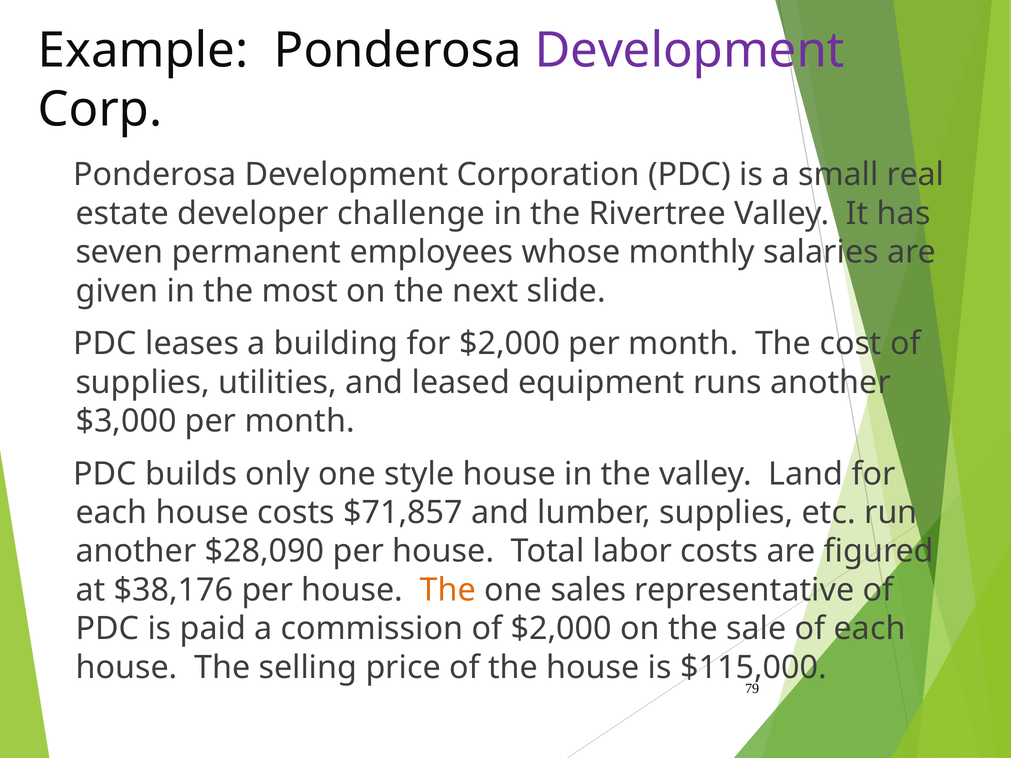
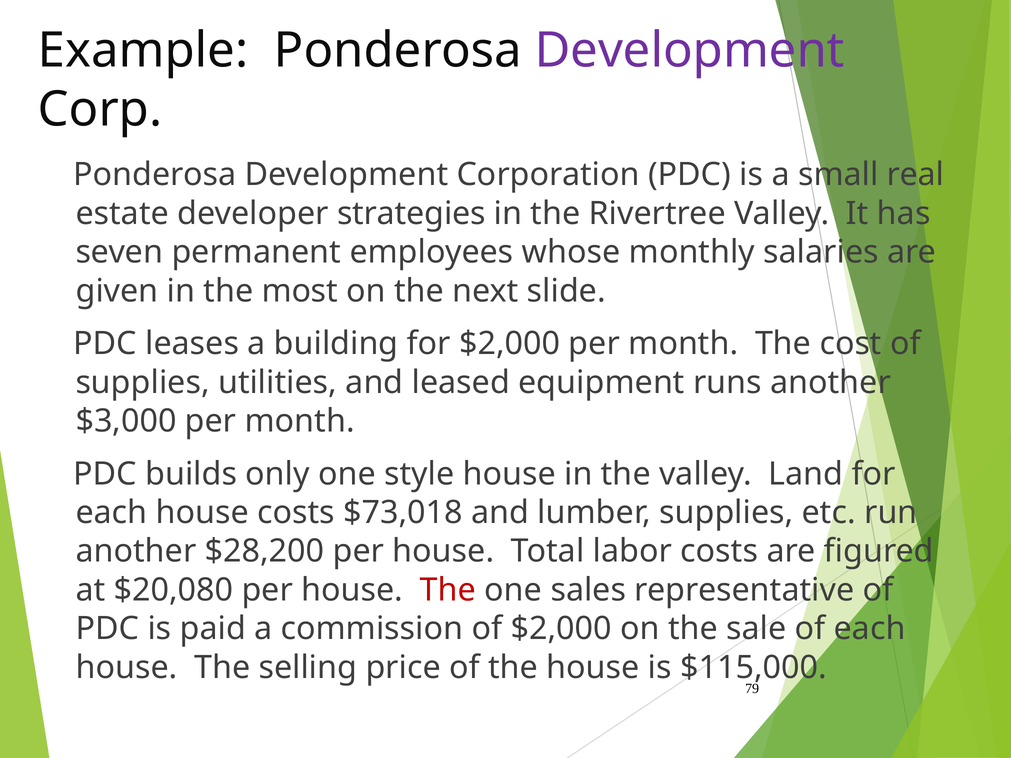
challenge: challenge -> strategies
$71,857: $71,857 -> $73,018
$28,090: $28,090 -> $28,200
$38,176: $38,176 -> $20,080
The at (448, 590) colour: orange -> red
